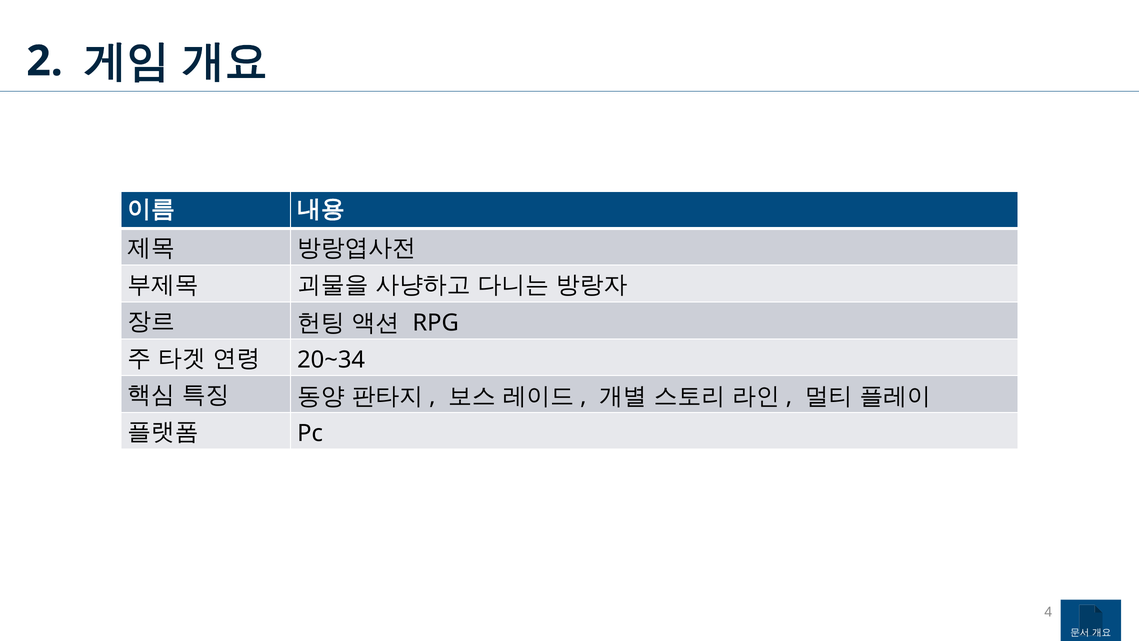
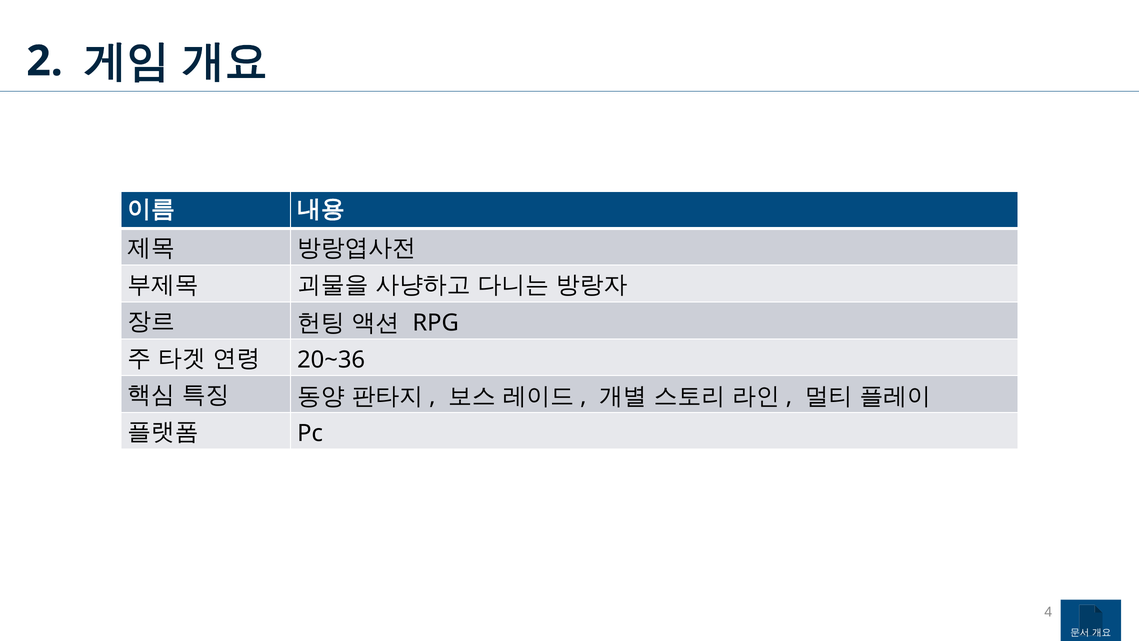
20~34: 20~34 -> 20~36
